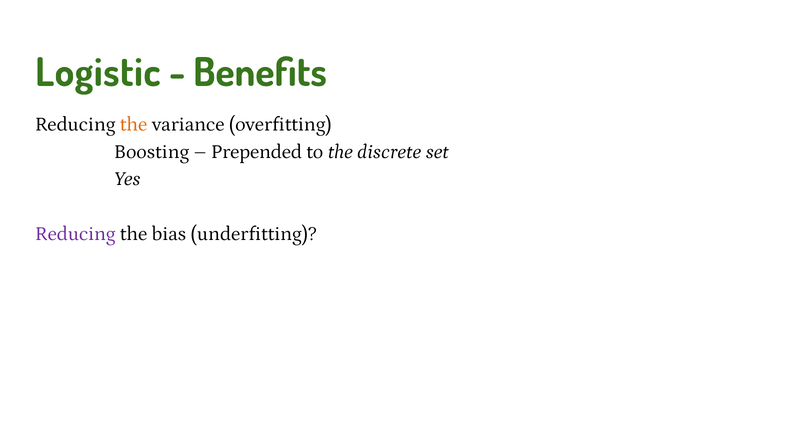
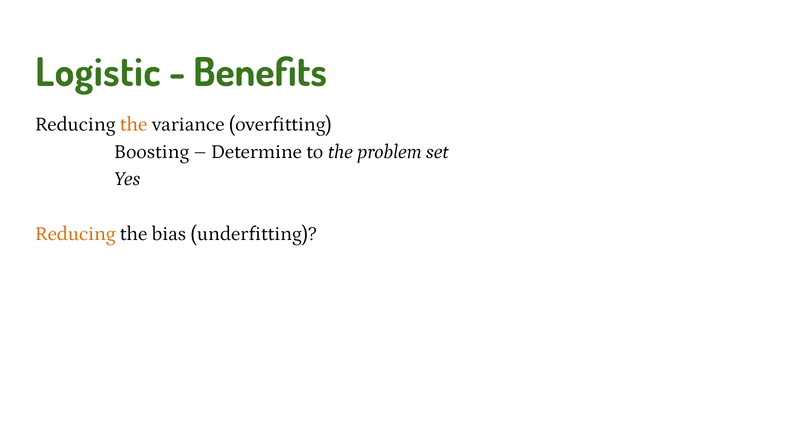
Prepended: Prepended -> Determine
discrete: discrete -> problem
Reducing at (75, 234) colour: purple -> orange
